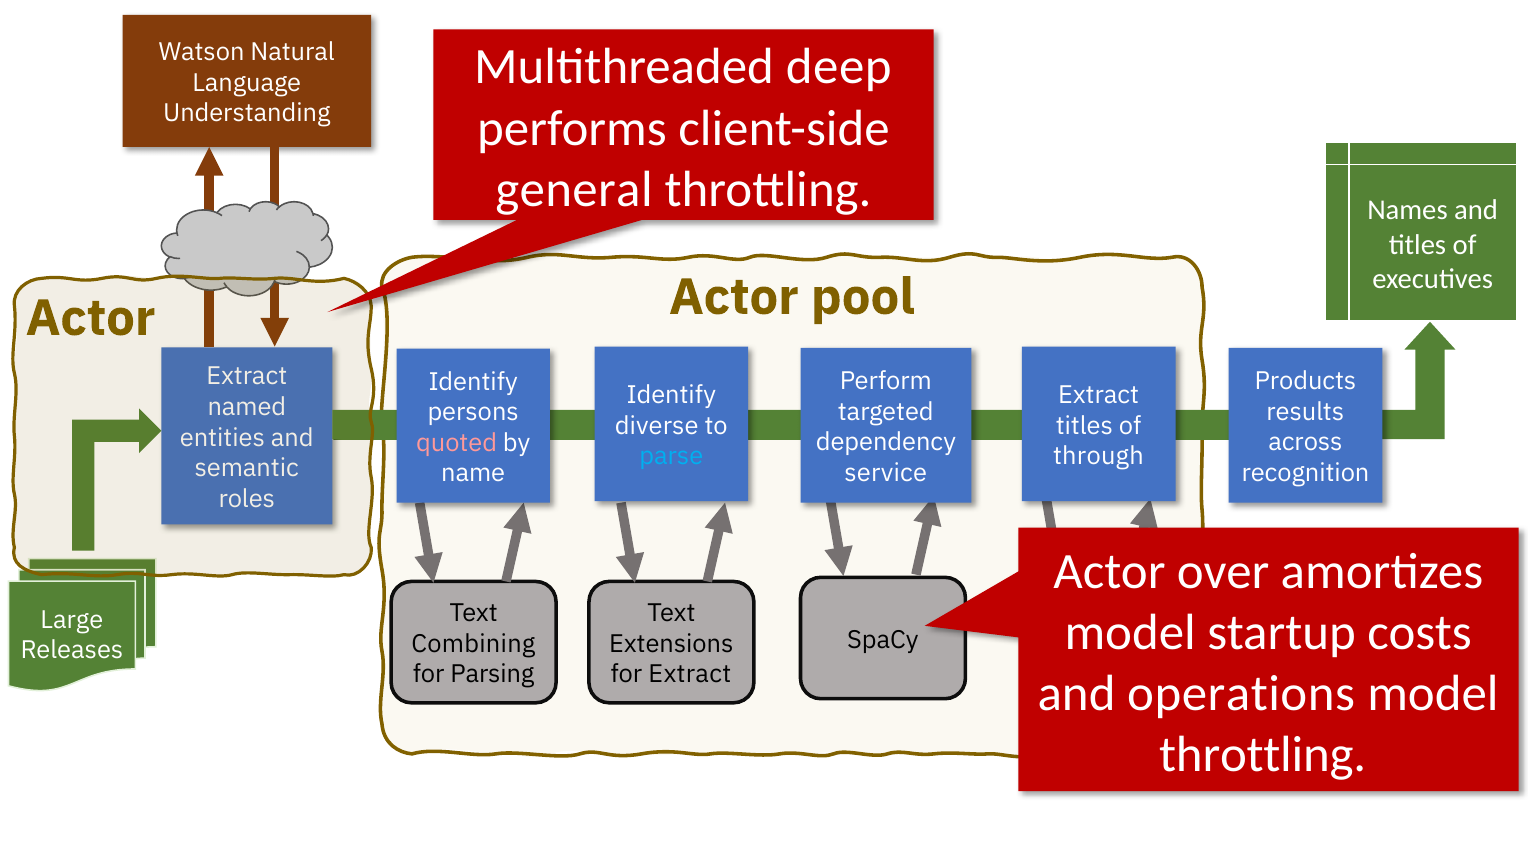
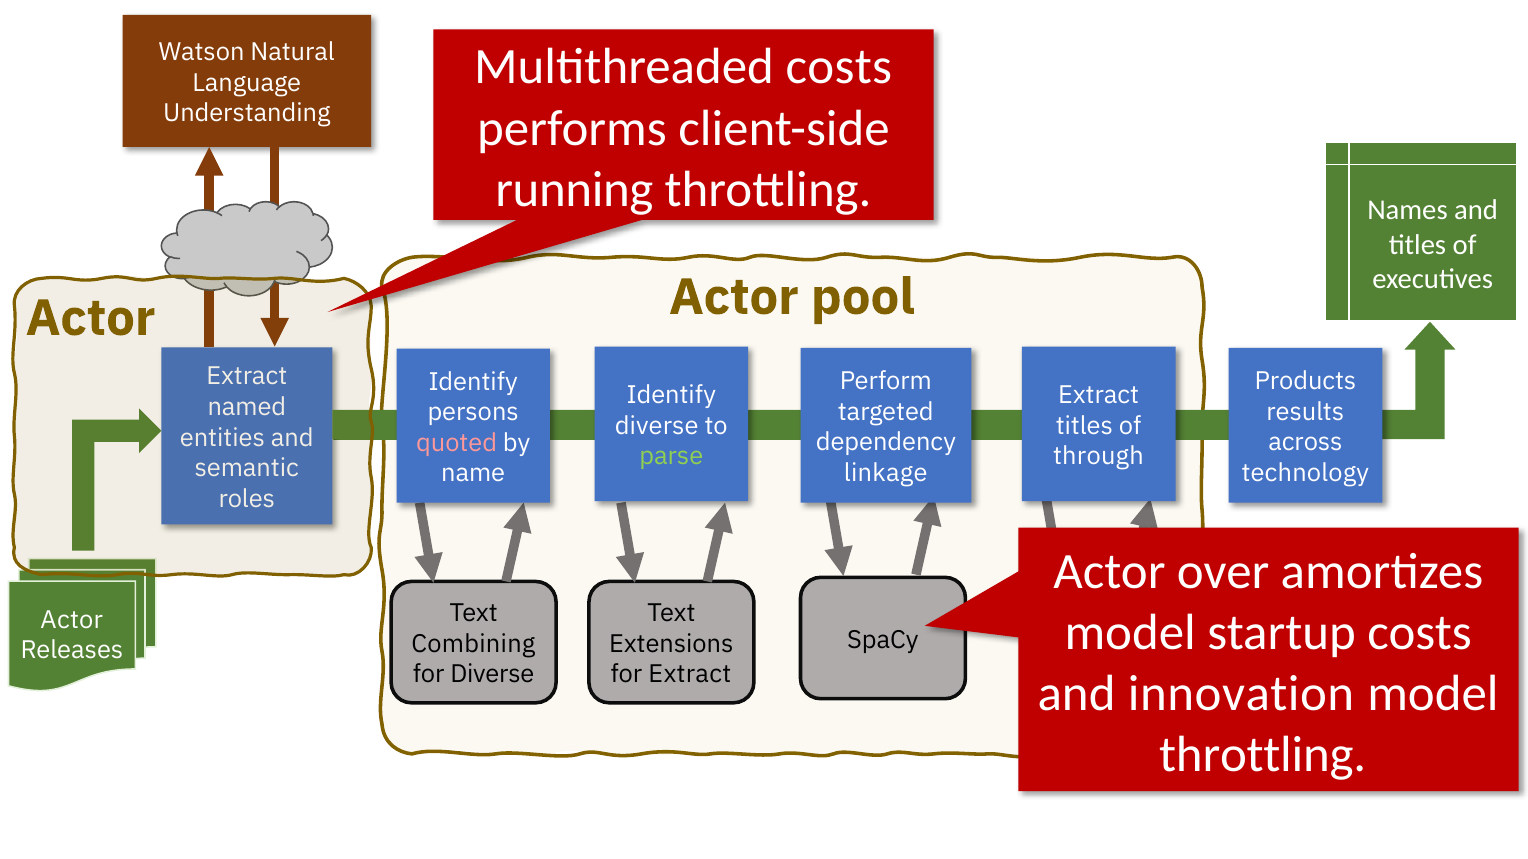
Multithreaded deep: deep -> costs
general: general -> running
parse colour: light blue -> light green
service: service -> linkage
recognition: recognition -> technology
Large at (72, 620): Large -> Actor
for Parsing: Parsing -> Diverse
operations: operations -> innovation
